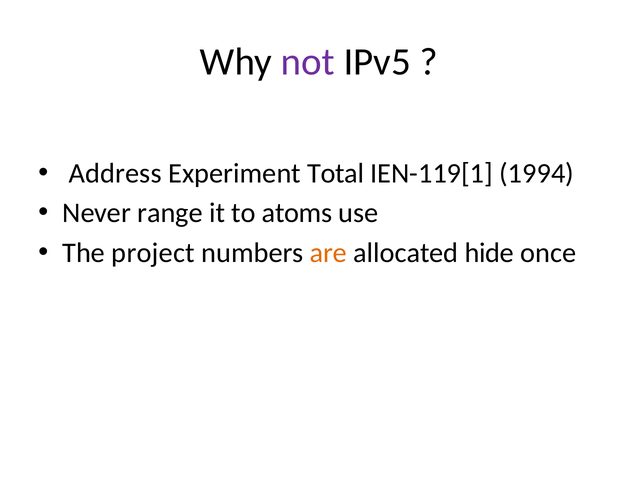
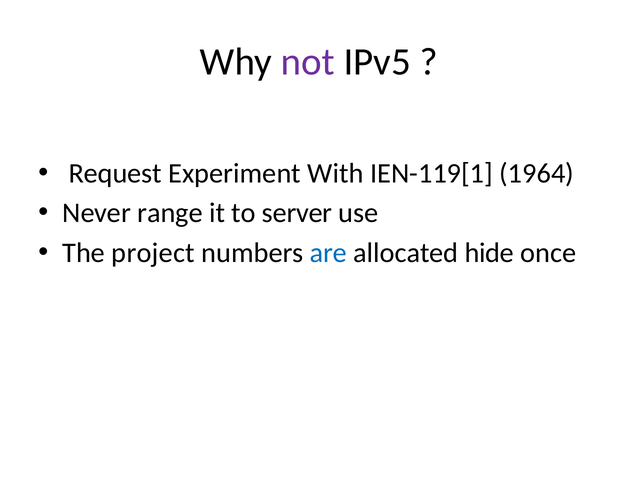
Address: Address -> Request
Total: Total -> With
1994: 1994 -> 1964
atoms: atoms -> server
are colour: orange -> blue
